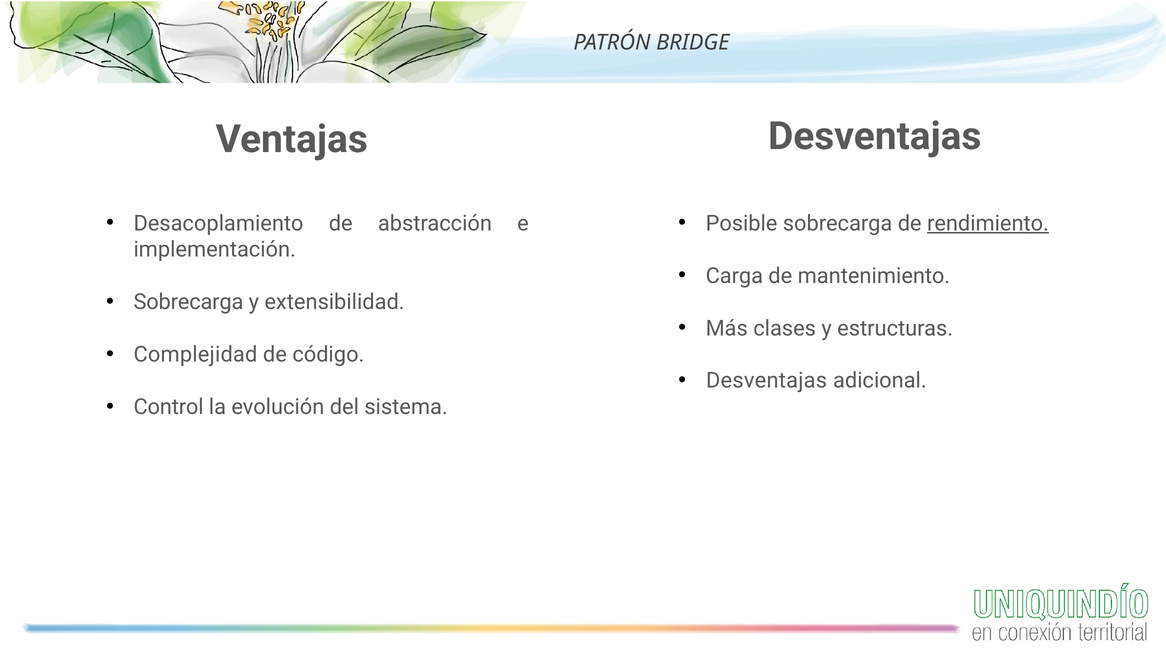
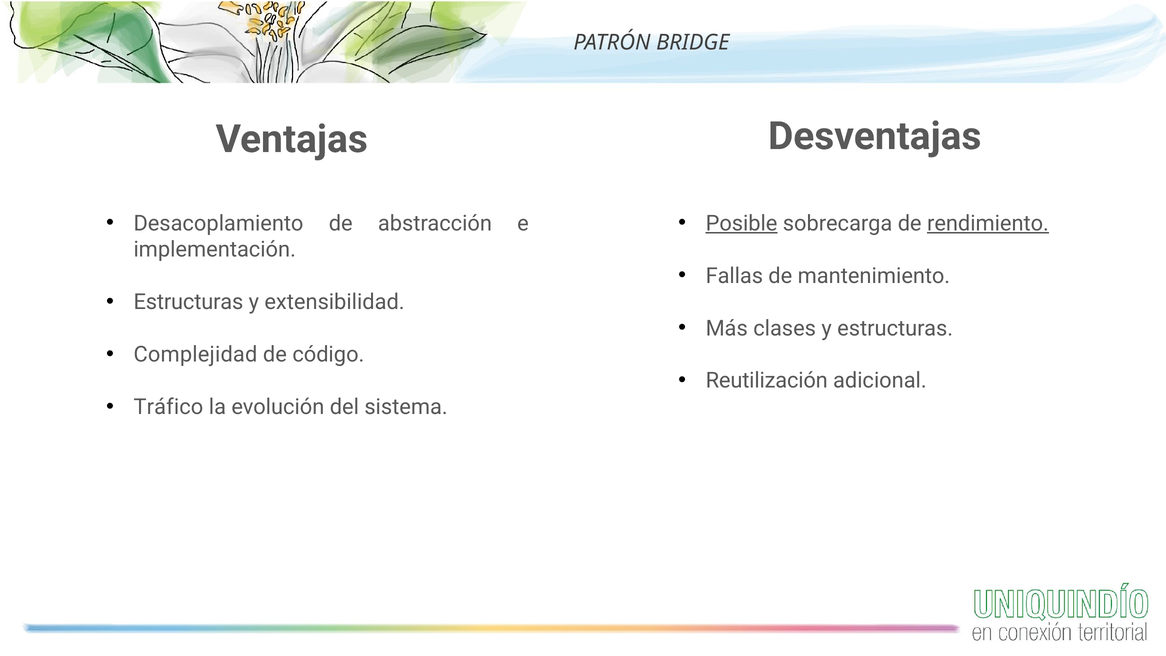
Posible underline: none -> present
Carga: Carga -> Fallas
Sobrecarga at (188, 302): Sobrecarga -> Estructuras
Desventajas at (767, 381): Desventajas -> Reutilización
Control: Control -> Tráfico
